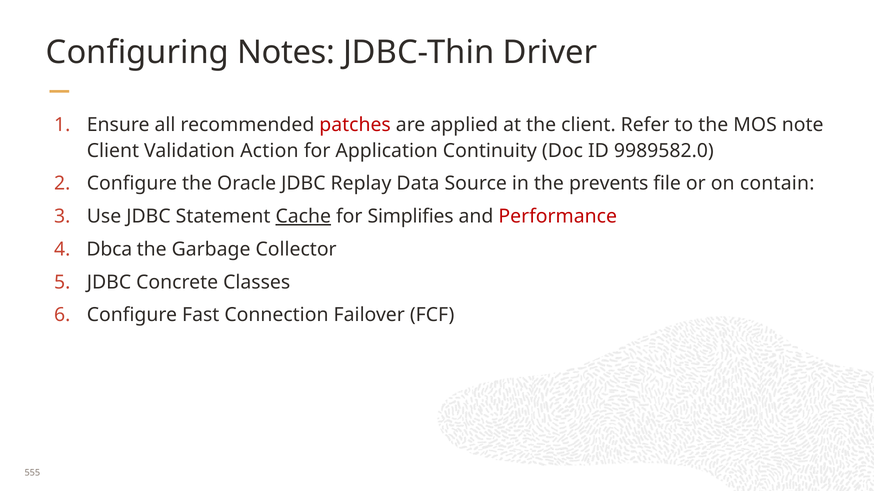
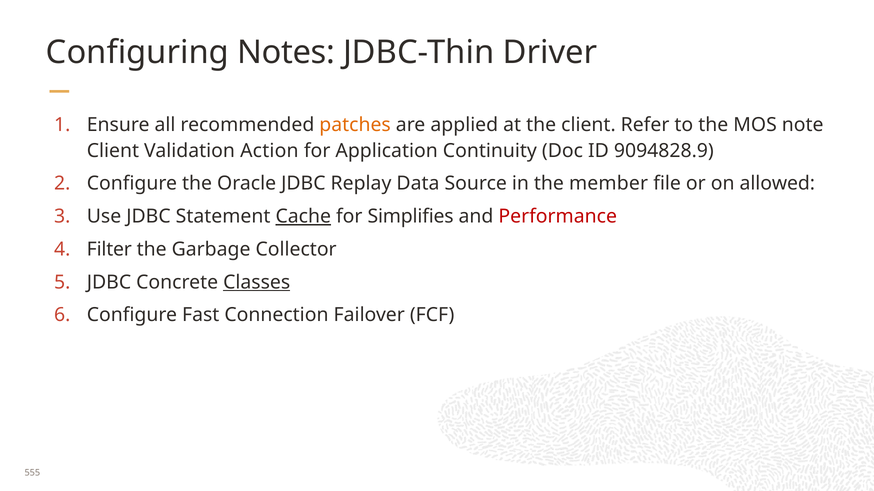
patches colour: red -> orange
9989582.0: 9989582.0 -> 9094828.9
prevents: prevents -> member
contain: contain -> allowed
Dbca: Dbca -> Filter
Classes underline: none -> present
